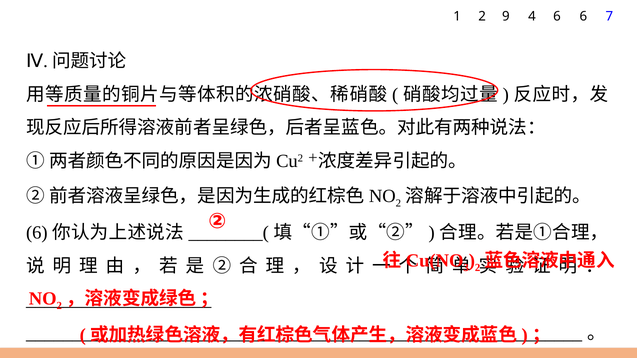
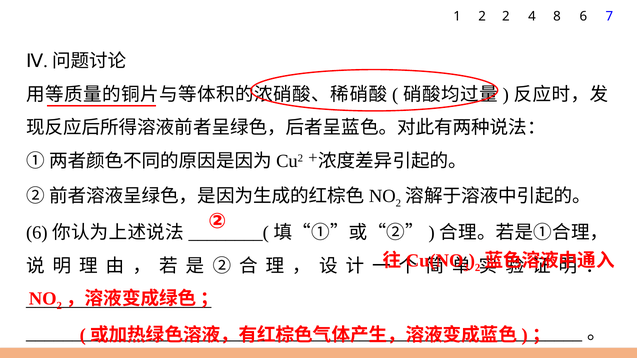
2 9: 9 -> 2
4 6: 6 -> 8
